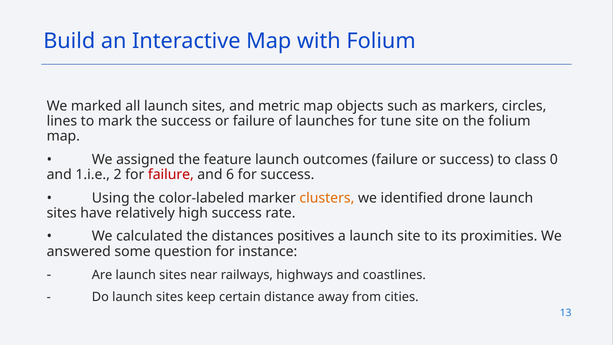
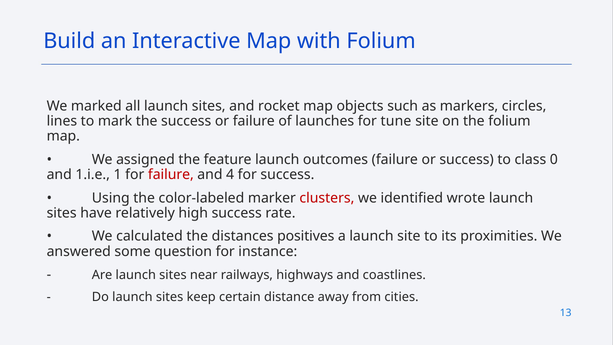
metric: metric -> rocket
2: 2 -> 1
6: 6 -> 4
clusters colour: orange -> red
drone: drone -> wrote
